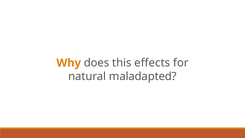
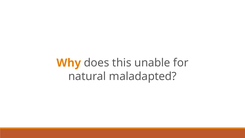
effects: effects -> unable
